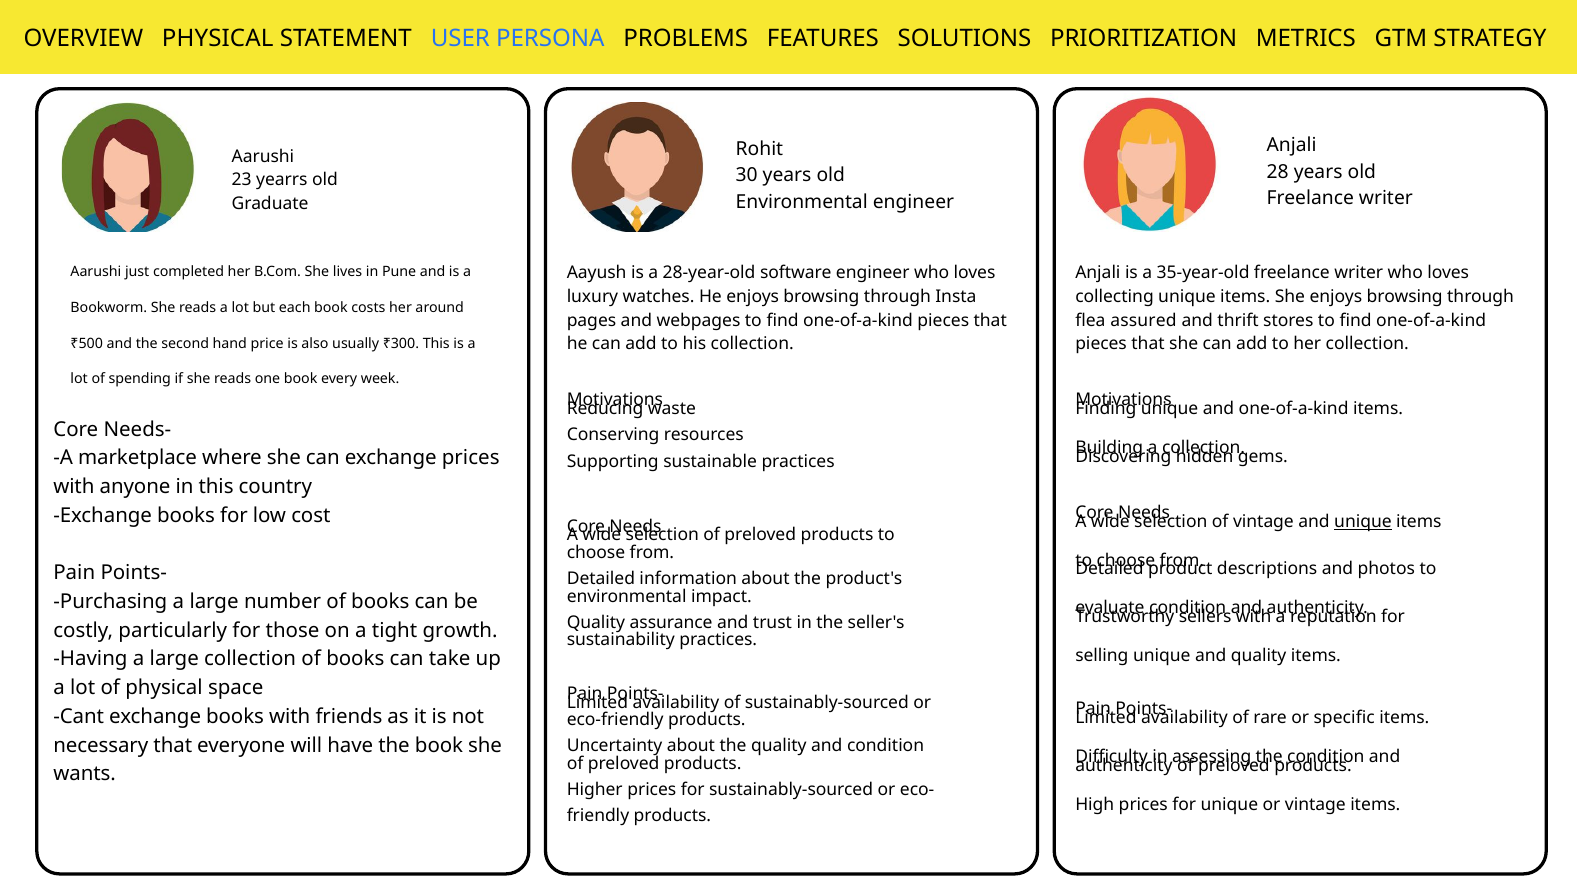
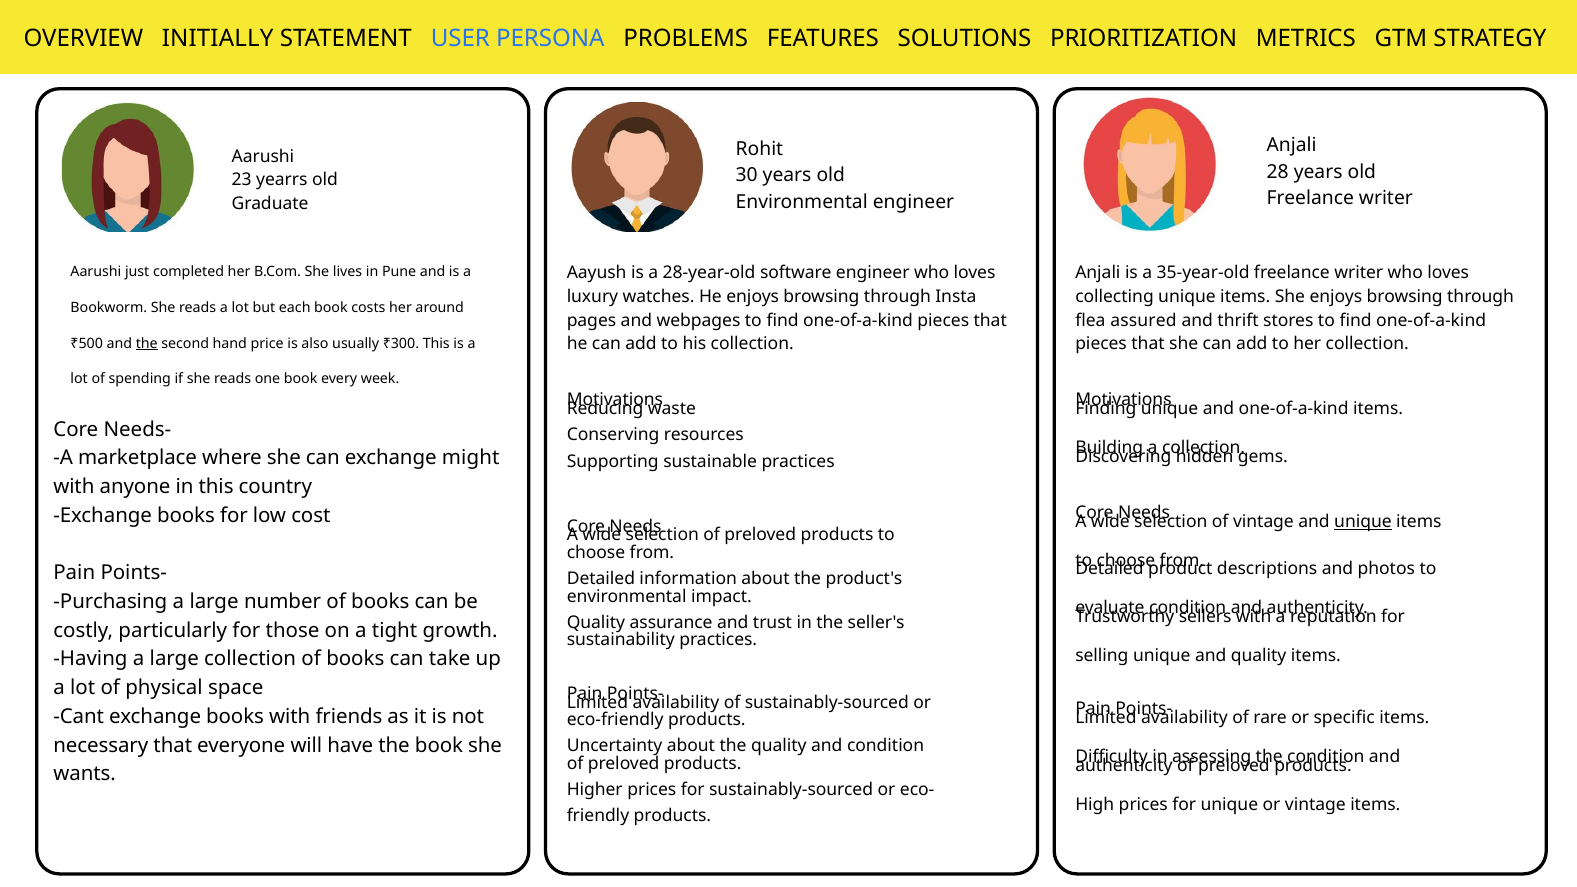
OVERVIEW PHYSICAL: PHYSICAL -> INITIALLY
the at (147, 343) underline: none -> present
exchange prices: prices -> might
